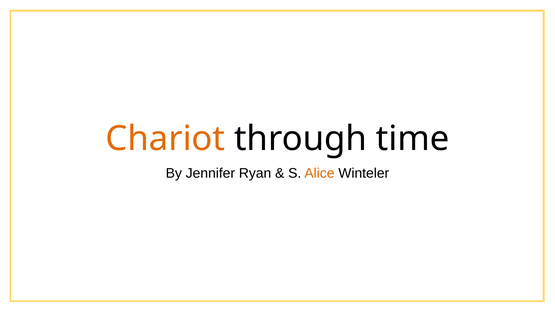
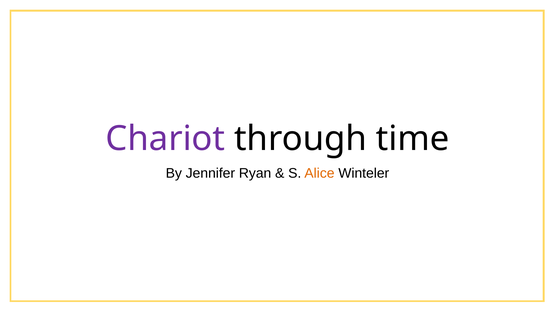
Chariot colour: orange -> purple
